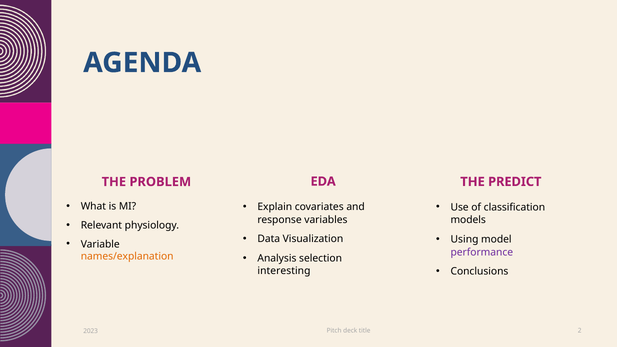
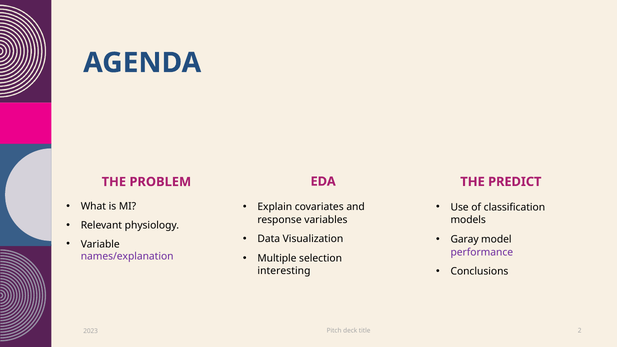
Using: Using -> Garay
Analysis: Analysis -> Multiple
names/explanation colour: orange -> purple
